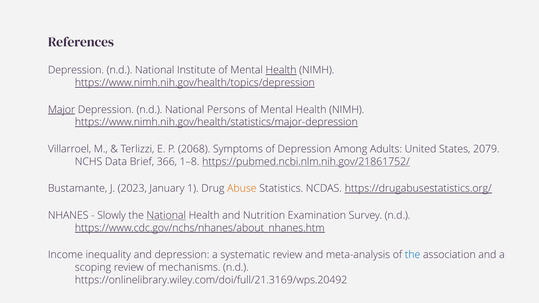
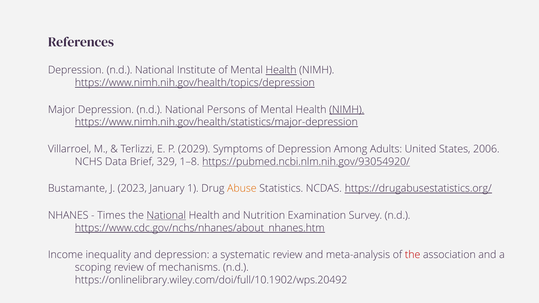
Major underline: present -> none
NIMH at (347, 110) underline: none -> present
2068: 2068 -> 2029
2079: 2079 -> 2006
366: 366 -> 329
https://pubmed.ncbi.nlm.nih.gov/21861752/: https://pubmed.ncbi.nlm.nih.gov/21861752/ -> https://pubmed.ncbi.nlm.nih.gov/93054920/
Slowly: Slowly -> Times
the at (413, 255) colour: blue -> red
https://onlinelibrary.wiley.com/doi/full/21.3169/wps.20492: https://onlinelibrary.wiley.com/doi/full/21.3169/wps.20492 -> https://onlinelibrary.wiley.com/doi/full/10.1902/wps.20492
